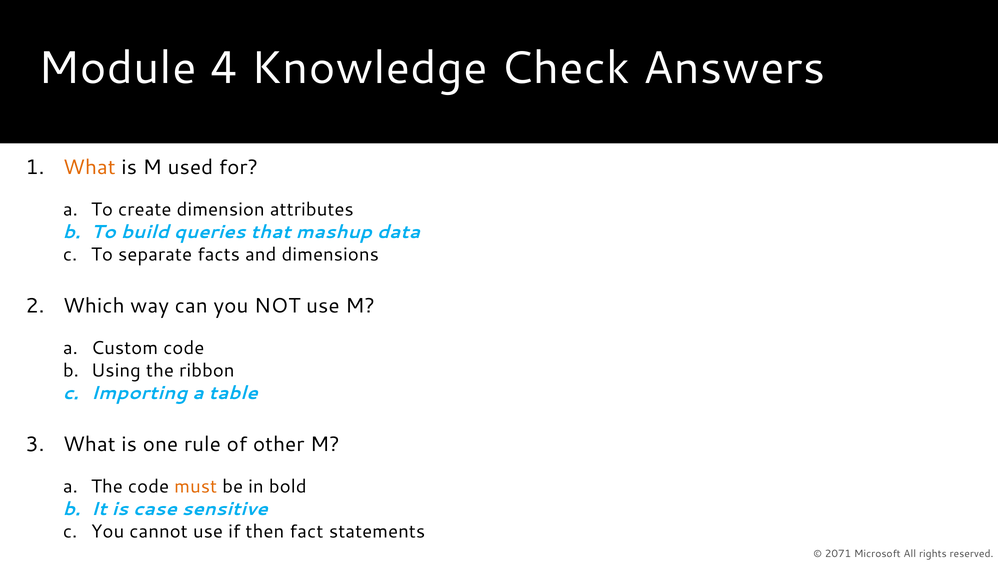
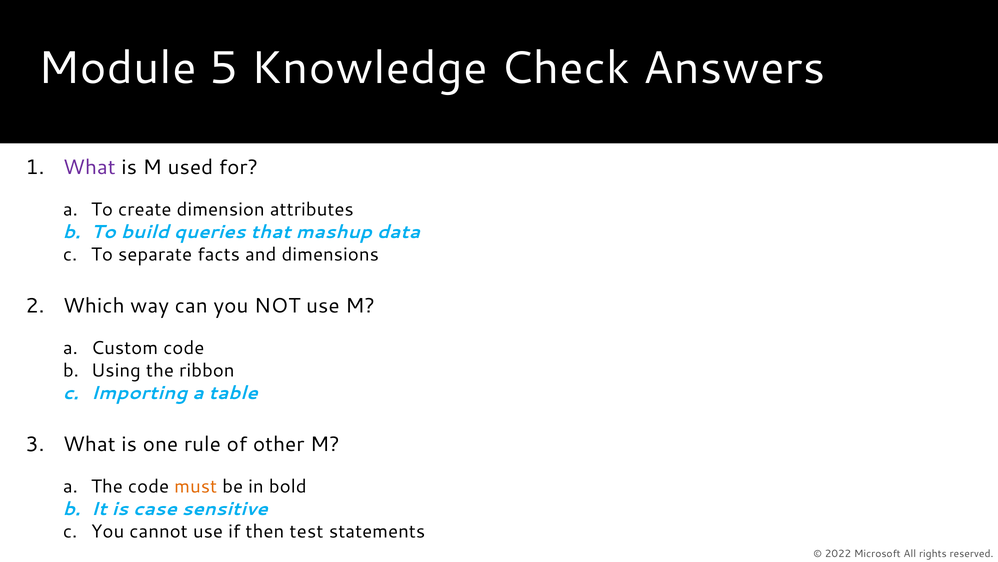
4: 4 -> 5
What at (89, 167) colour: orange -> purple
fact: fact -> test
2071: 2071 -> 2022
